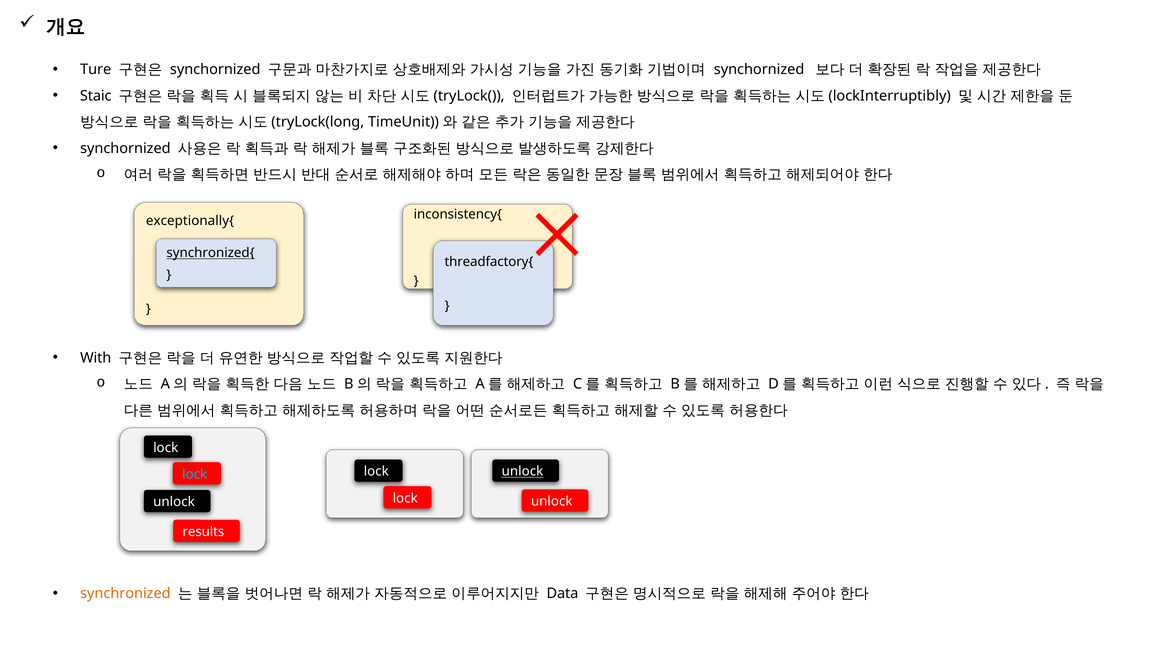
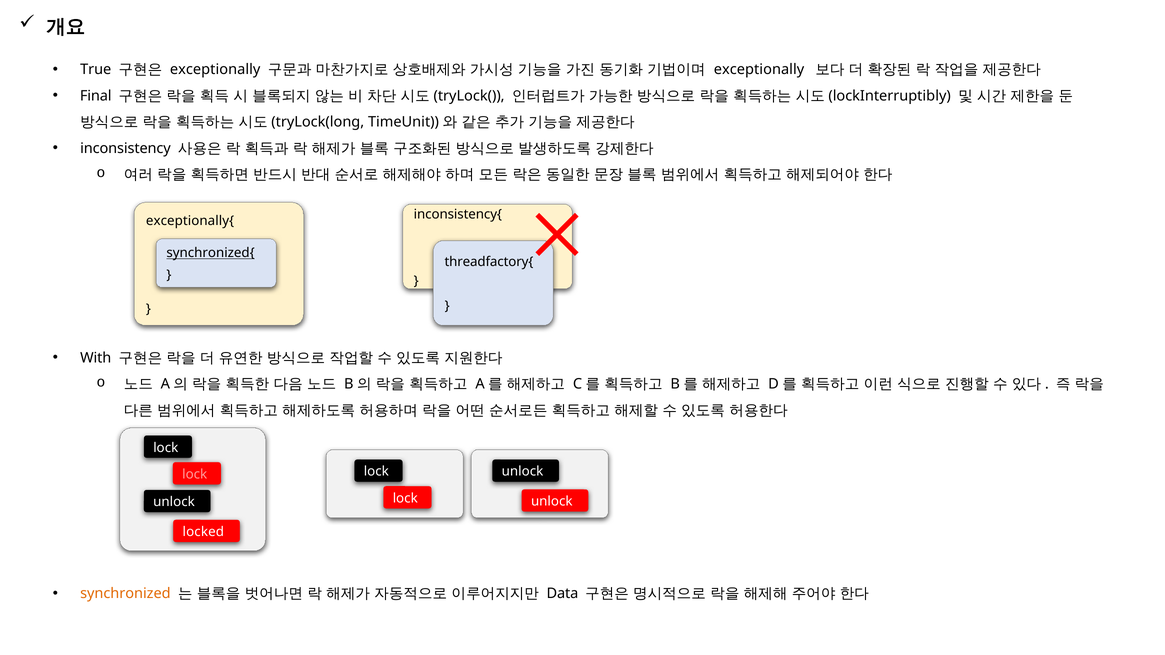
Ture: Ture -> True
synchornized at (215, 70): synchornized -> exceptionally
synchornized at (759, 70): synchornized -> exceptionally
Staic: Staic -> Final
synchornized at (125, 148): synchornized -> inconsistency
unlock at (523, 472) underline: present -> none
lock at (195, 474) colour: light blue -> pink
results: results -> locked
